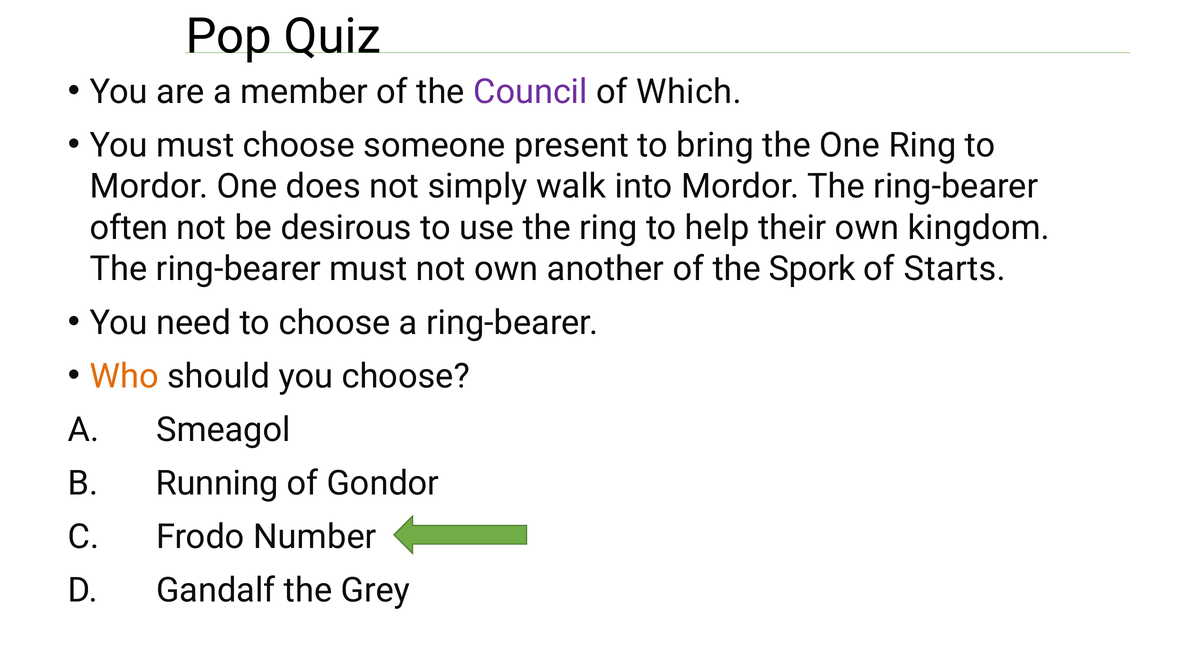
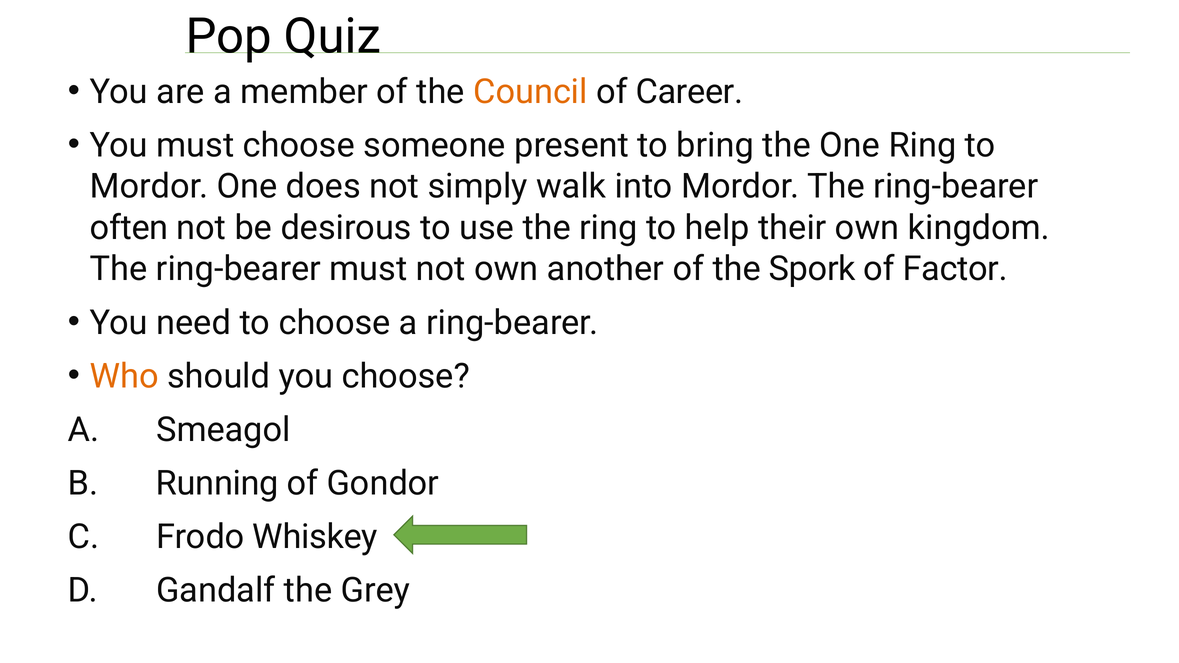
Council colour: purple -> orange
Which: Which -> Career
Starts: Starts -> Factor
Number: Number -> Whiskey
